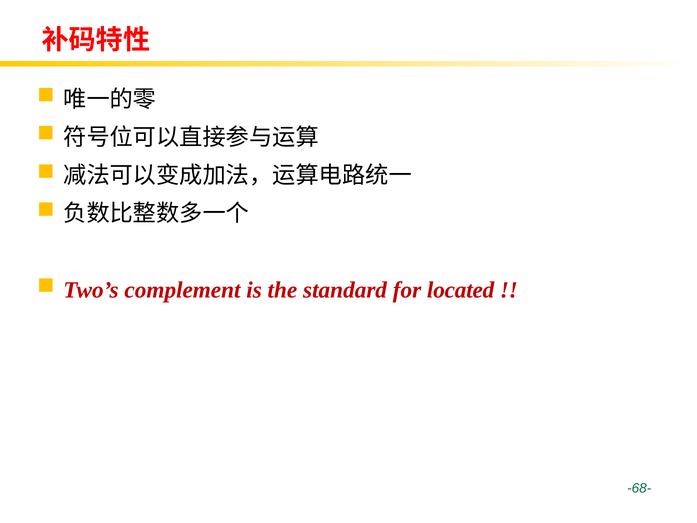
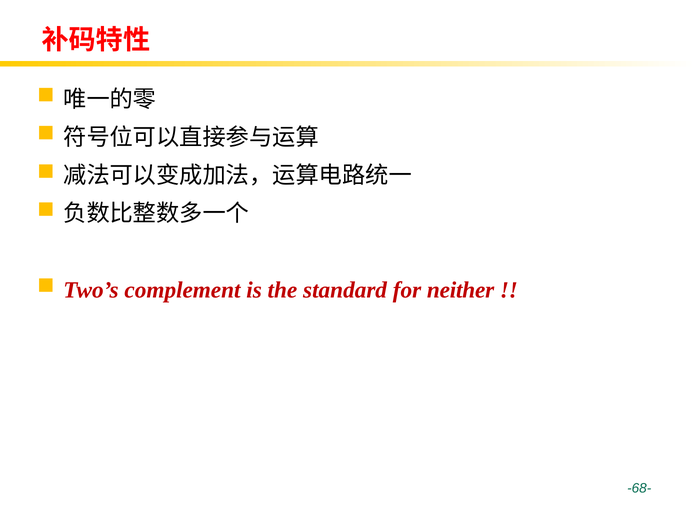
located: located -> neither
